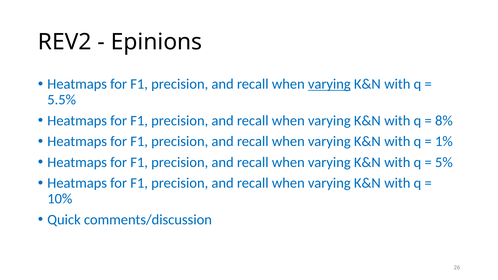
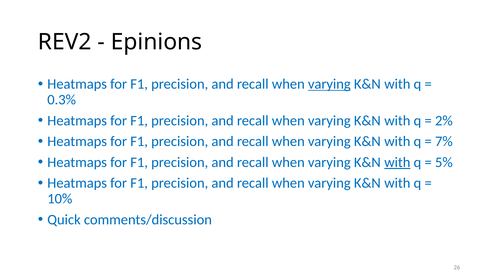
5.5%: 5.5% -> 0.3%
8%: 8% -> 2%
1%: 1% -> 7%
with at (397, 162) underline: none -> present
